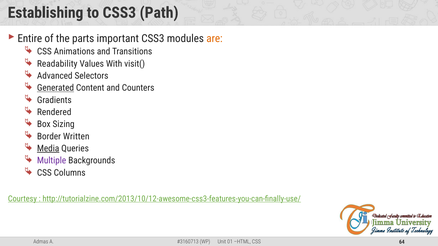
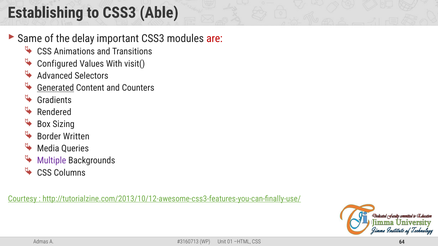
Path: Path -> Able
Entire: Entire -> Same
parts: parts -> delay
are colour: orange -> red
Readability: Readability -> Configured
Media underline: present -> none
